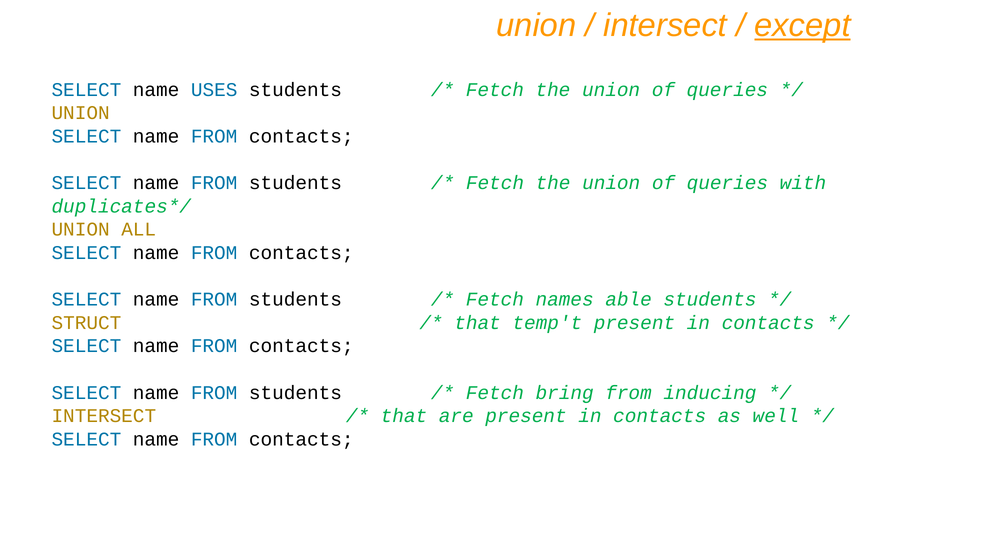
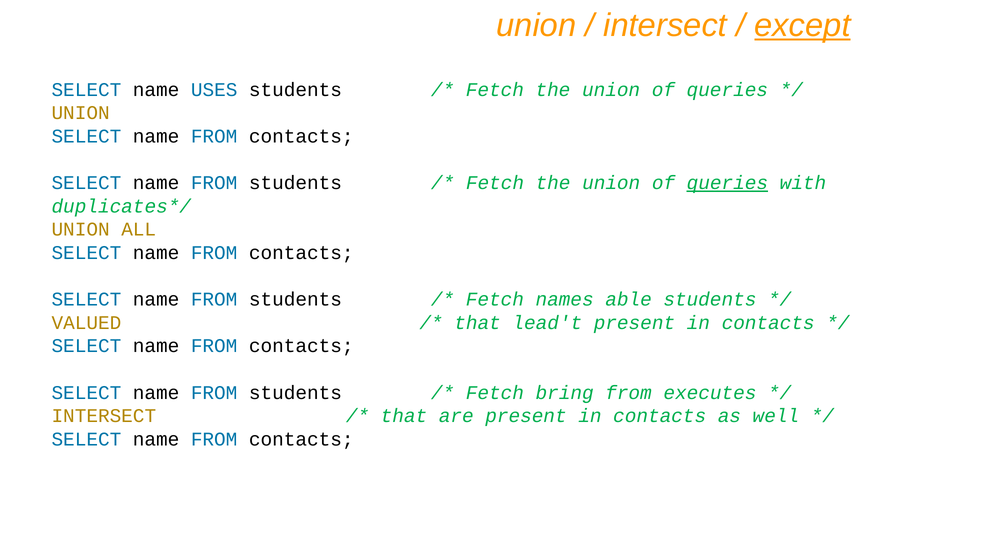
queries at (727, 183) underline: none -> present
STRUCT: STRUCT -> VALUED
temp't: temp't -> lead't
inducing: inducing -> executes
